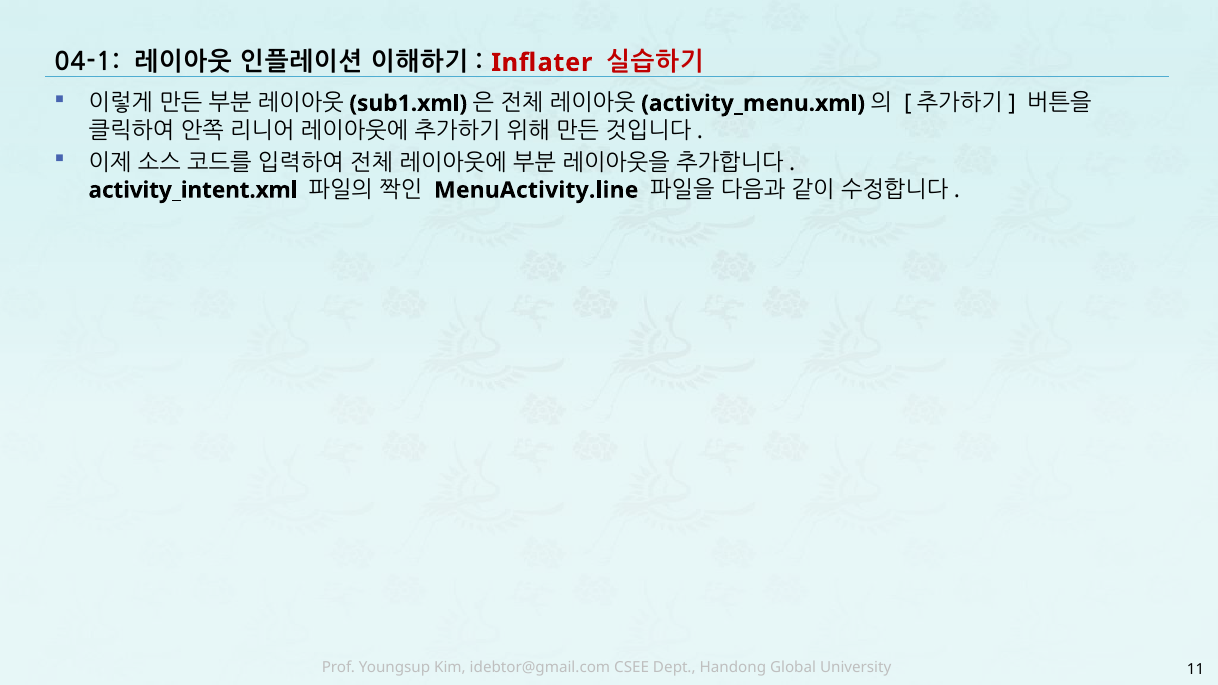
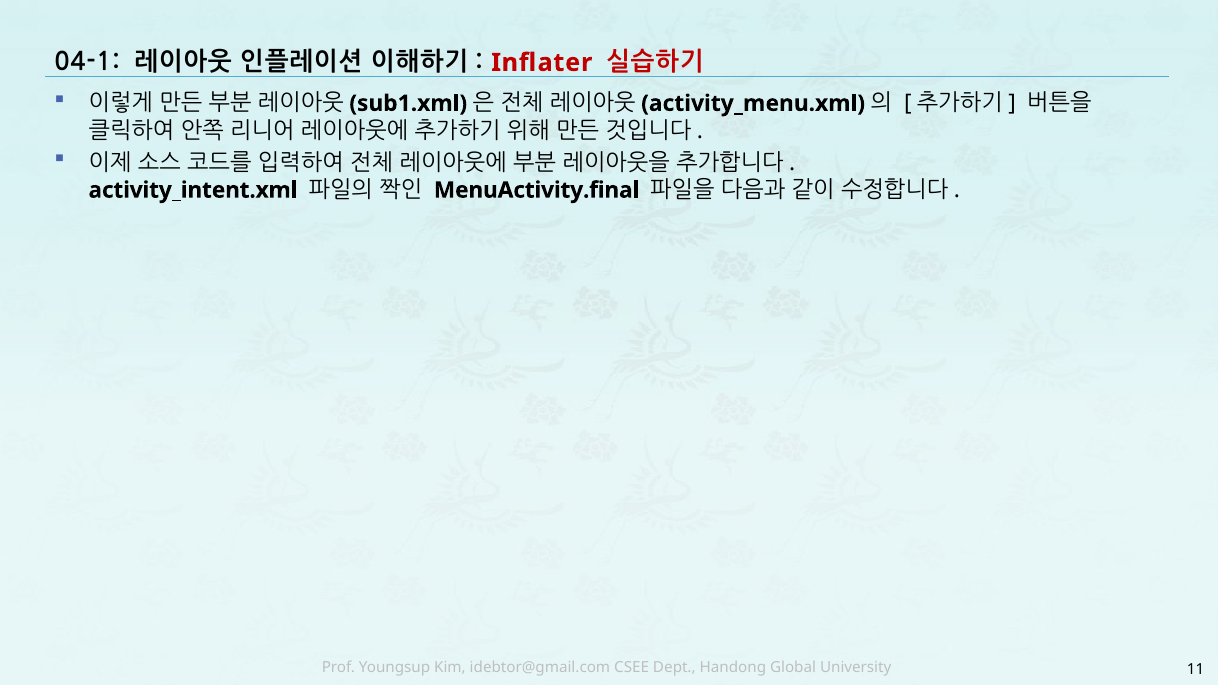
MenuActivity.line: MenuActivity.line -> MenuActivity.final
